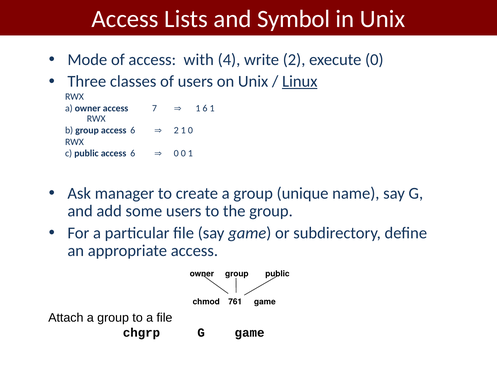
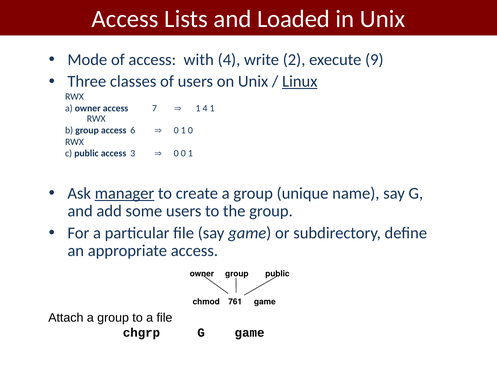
Symbol: Symbol -> Loaded
execute 0: 0 -> 9
1 6: 6 -> 4
2 at (176, 130): 2 -> 0
public access 6: 6 -> 3
manager underline: none -> present
